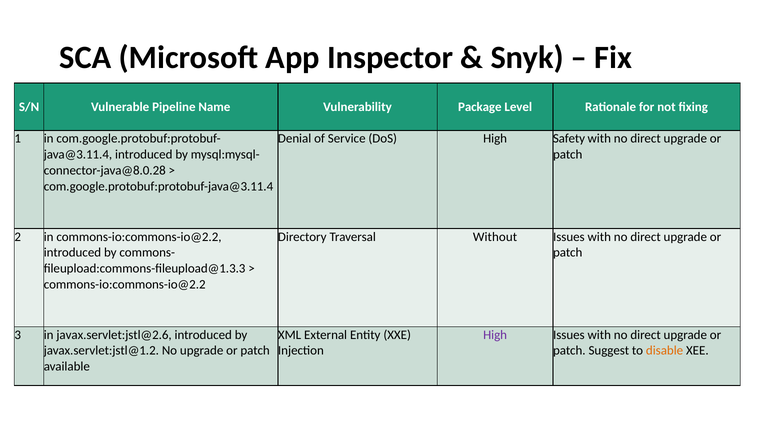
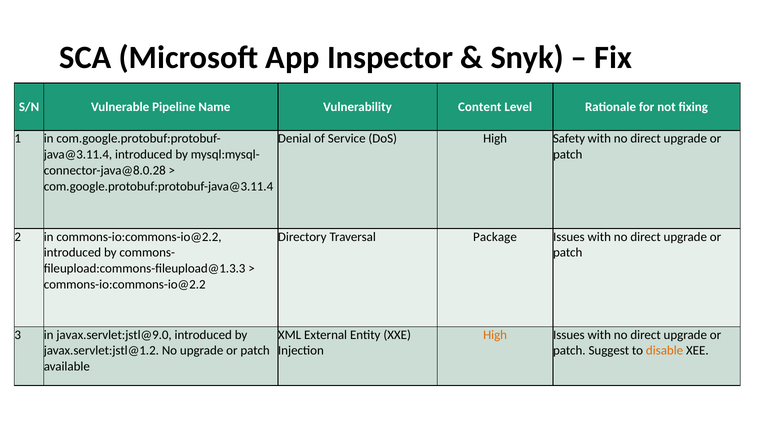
Package: Package -> Content
Without: Without -> Package
javax.servlet:jstl@2.6: javax.servlet:jstl@2.6 -> javax.servlet:jstl@9.0
High at (495, 335) colour: purple -> orange
